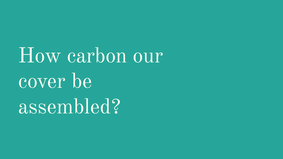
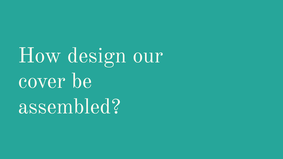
carbon: carbon -> design
